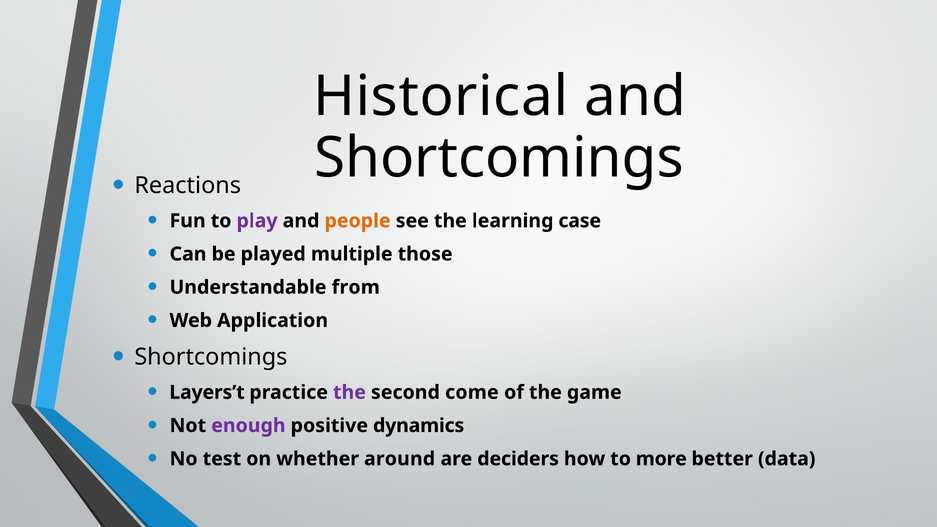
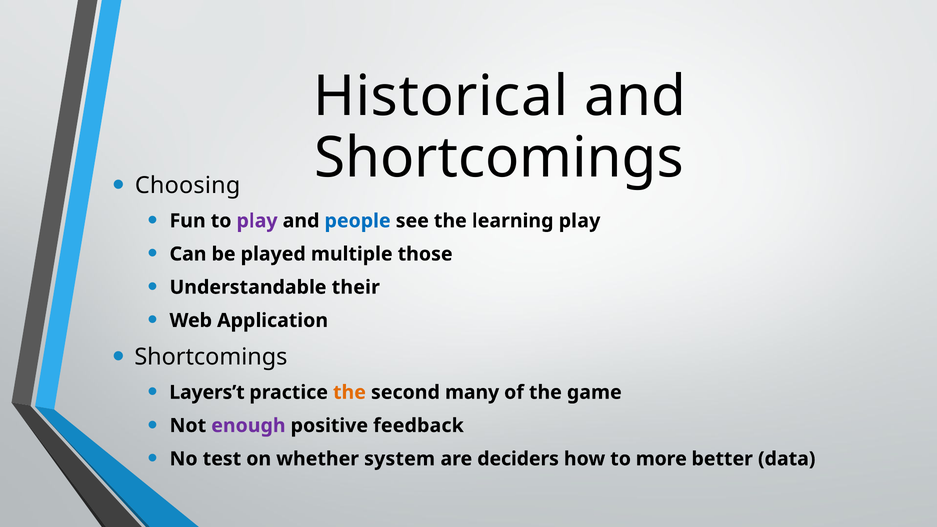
Reactions: Reactions -> Choosing
people colour: orange -> blue
learning case: case -> play
from: from -> their
the at (349, 392) colour: purple -> orange
come: come -> many
dynamics: dynamics -> feedback
around: around -> system
